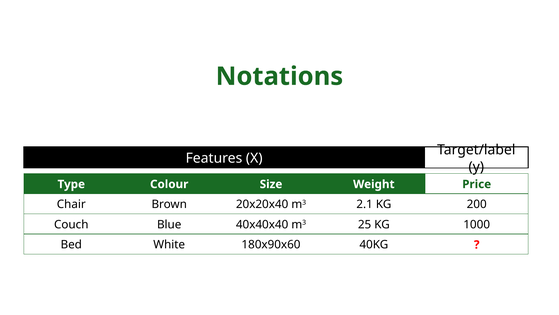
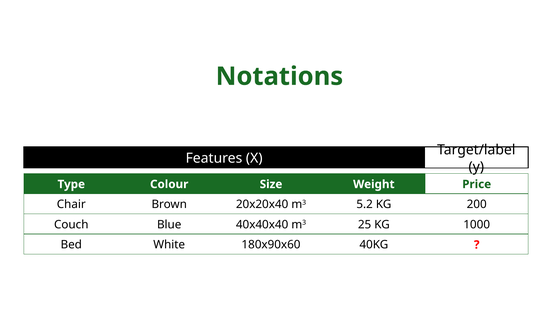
2.1: 2.1 -> 5.2
